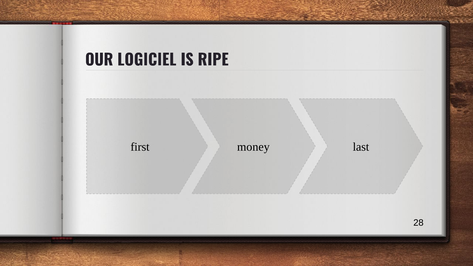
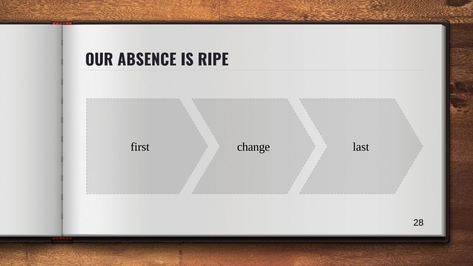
LOGICIEL: LOGICIEL -> ABSENCE
money: money -> change
